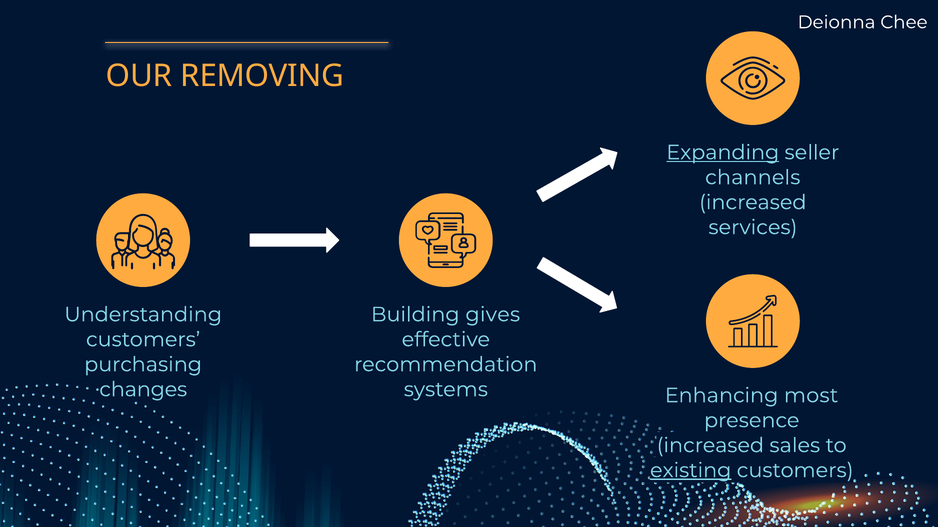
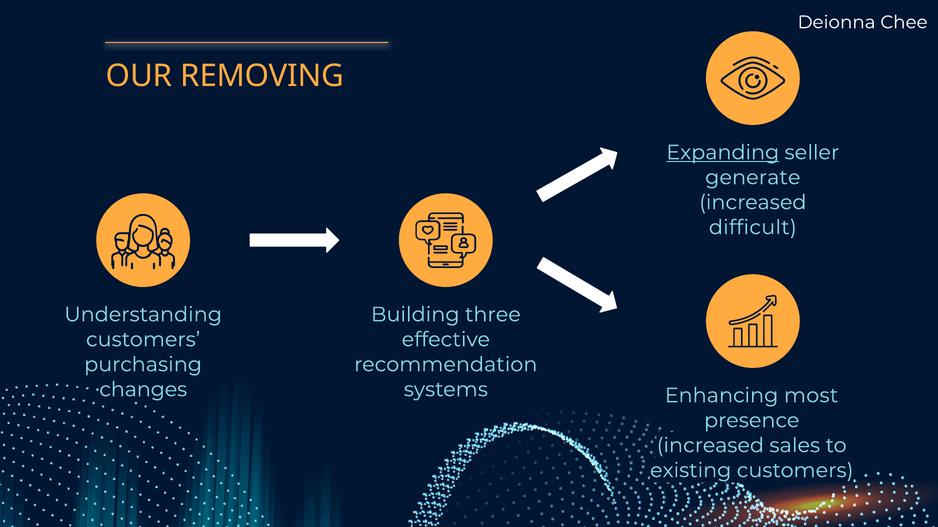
channels: channels -> generate
services: services -> difficult
gives: gives -> three
existing underline: present -> none
